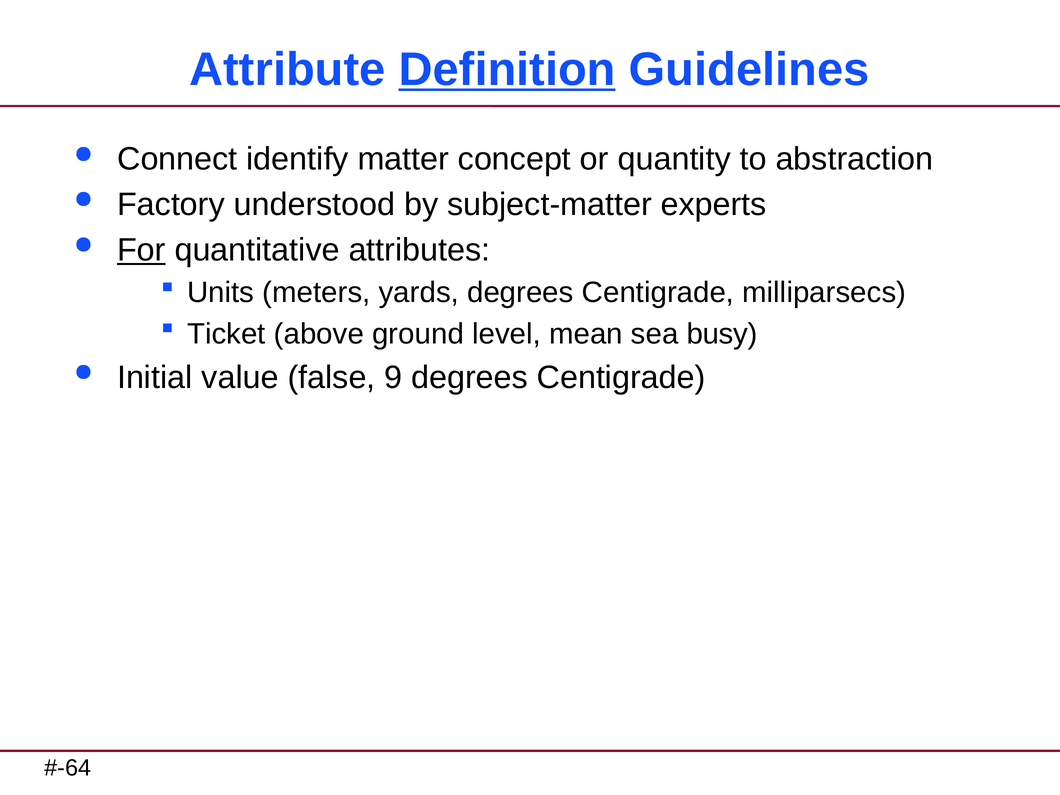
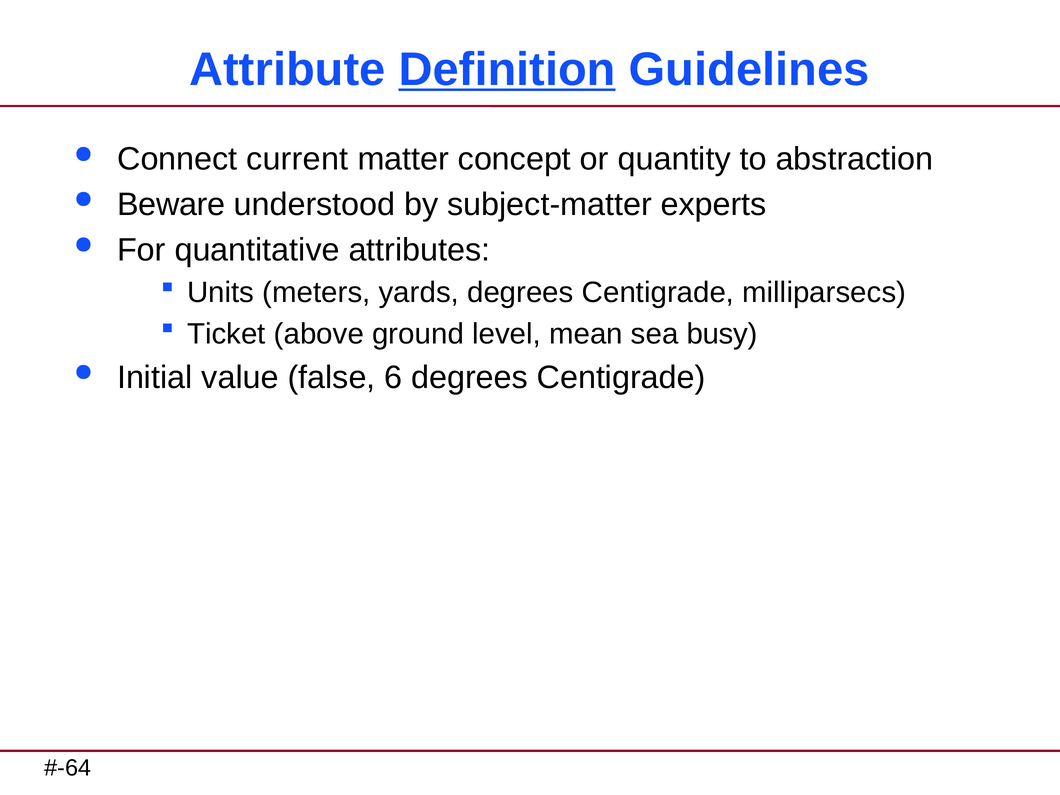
identify: identify -> current
Factory: Factory -> Beware
For underline: present -> none
9: 9 -> 6
